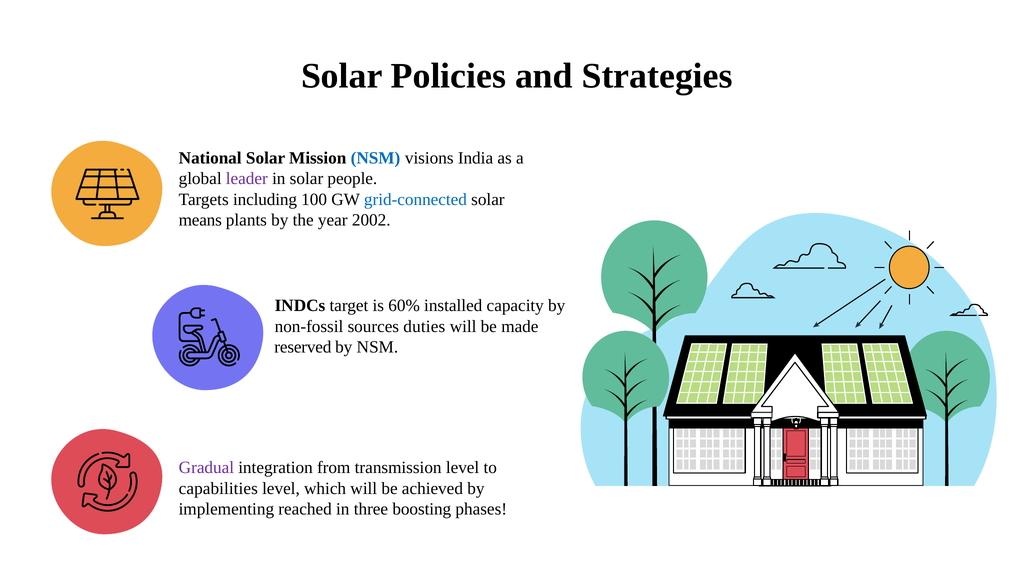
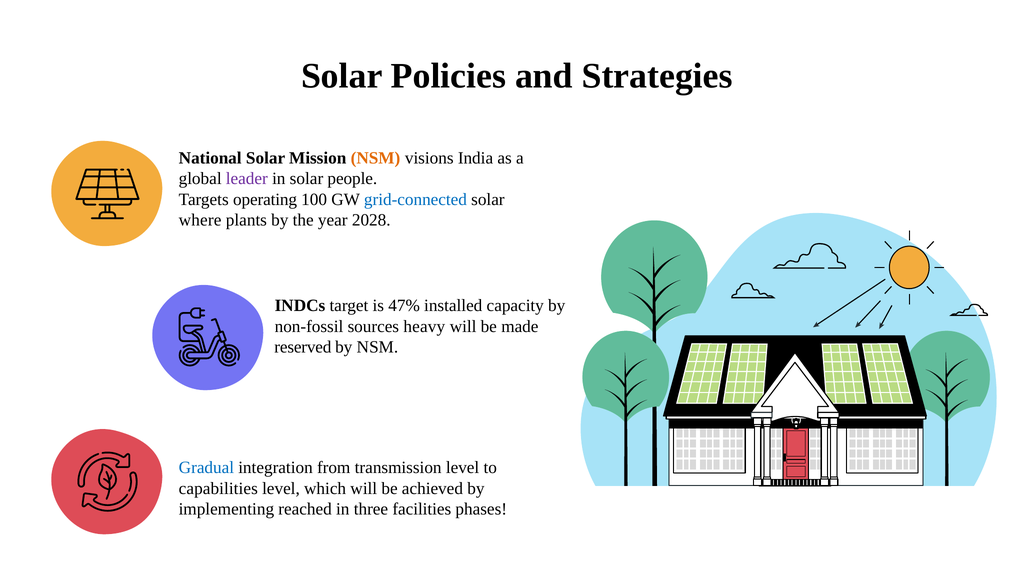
NSM at (376, 158) colour: blue -> orange
including: including -> operating
means: means -> where
2002: 2002 -> 2028
60%: 60% -> 47%
duties: duties -> heavy
Gradual colour: purple -> blue
boosting: boosting -> facilities
